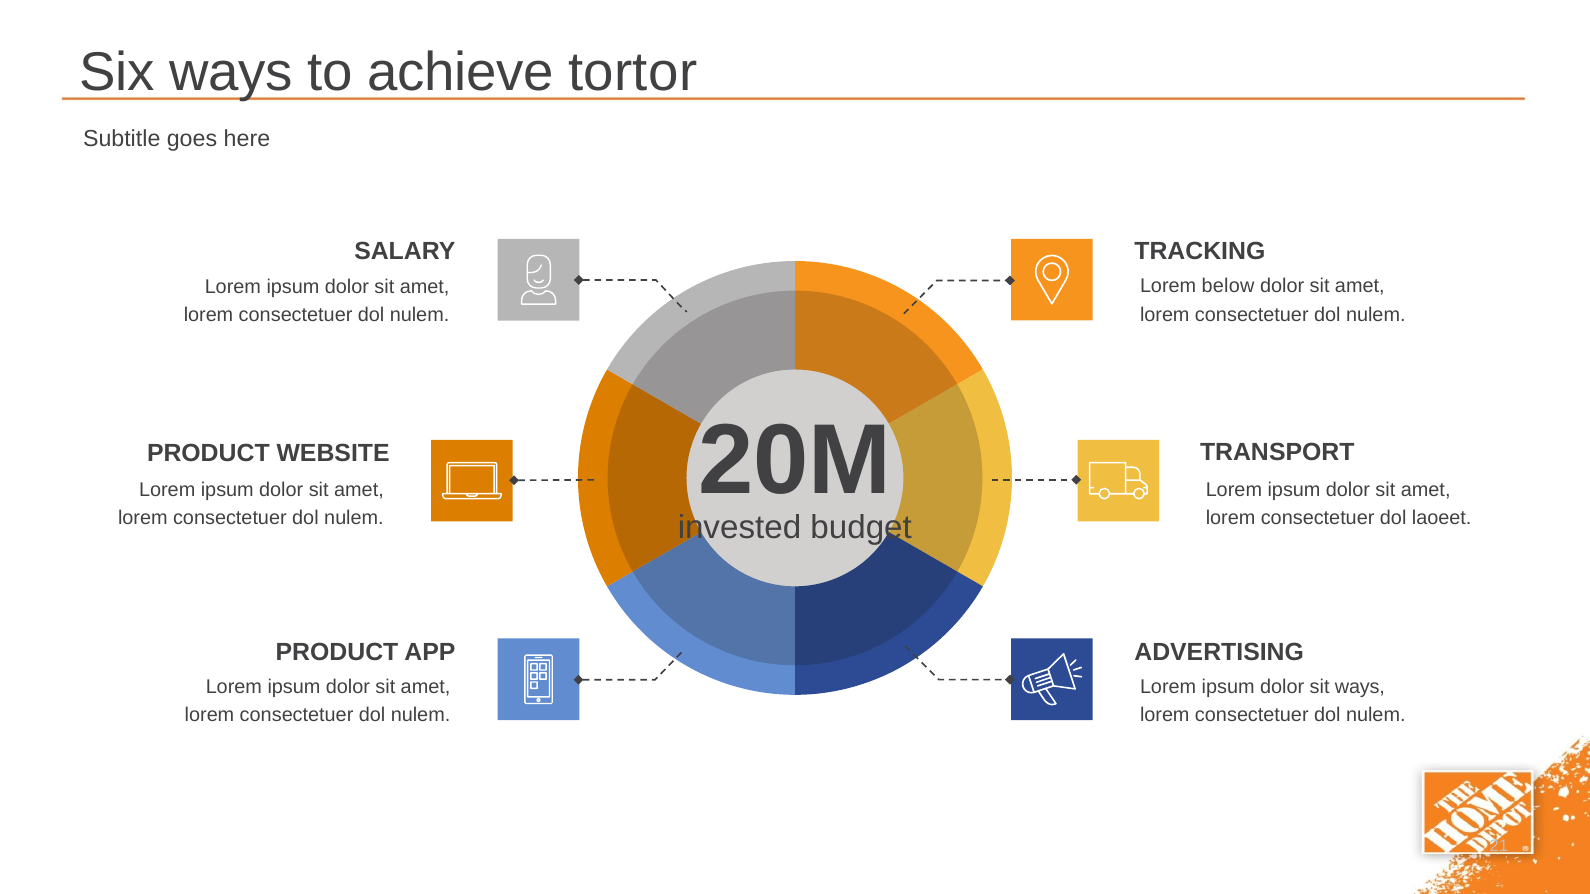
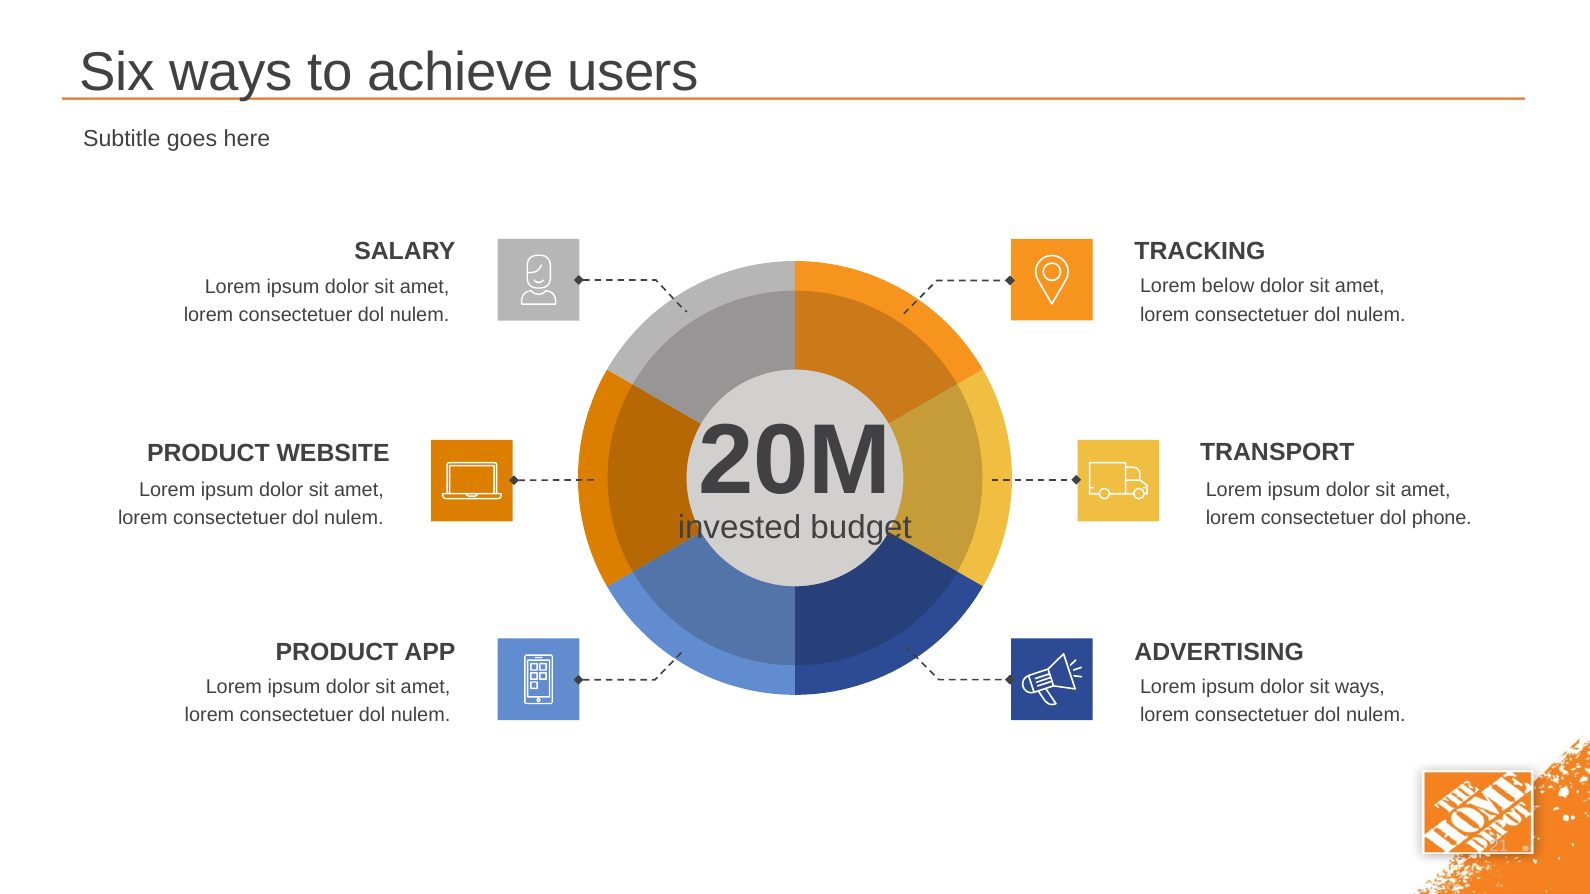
tortor: tortor -> users
laoeet: laoeet -> phone
